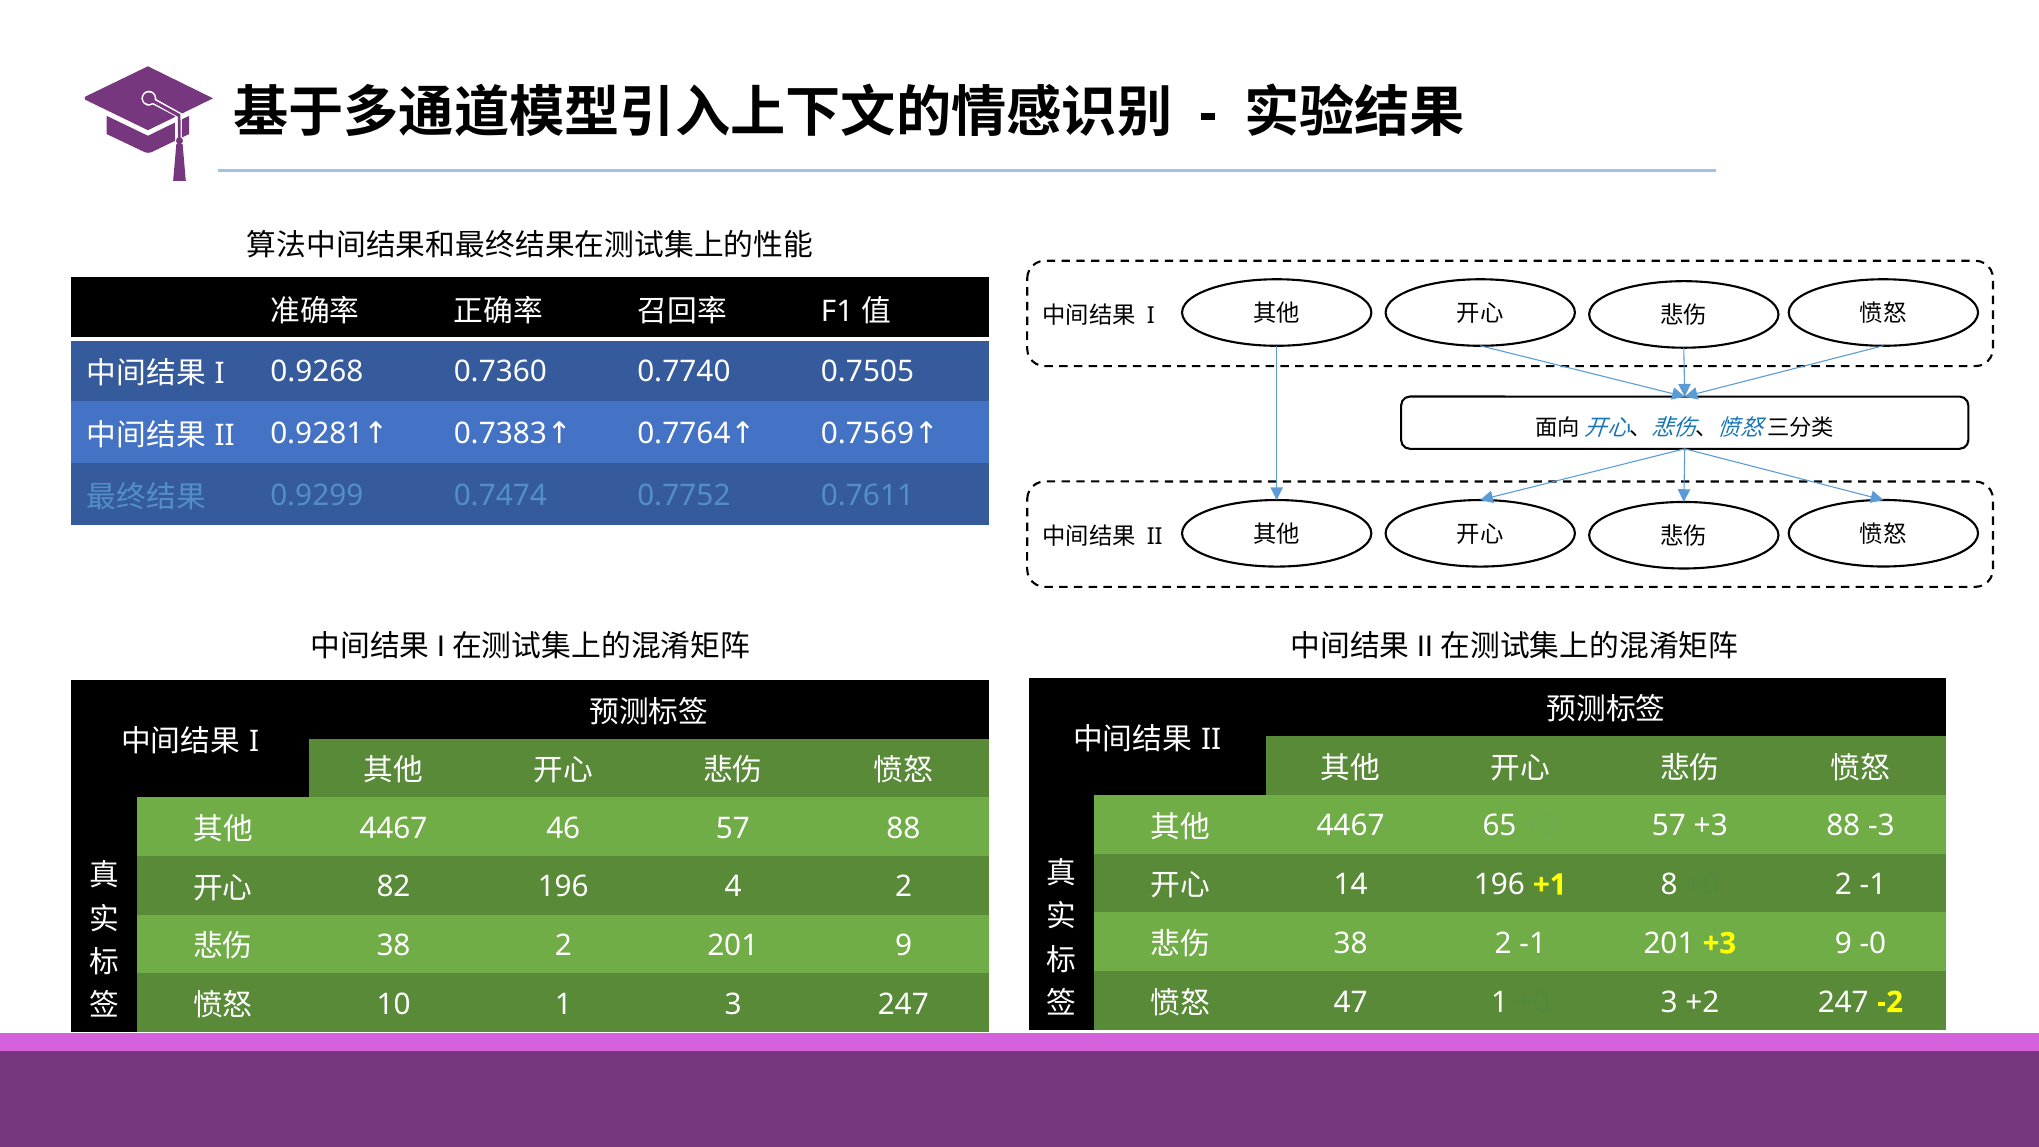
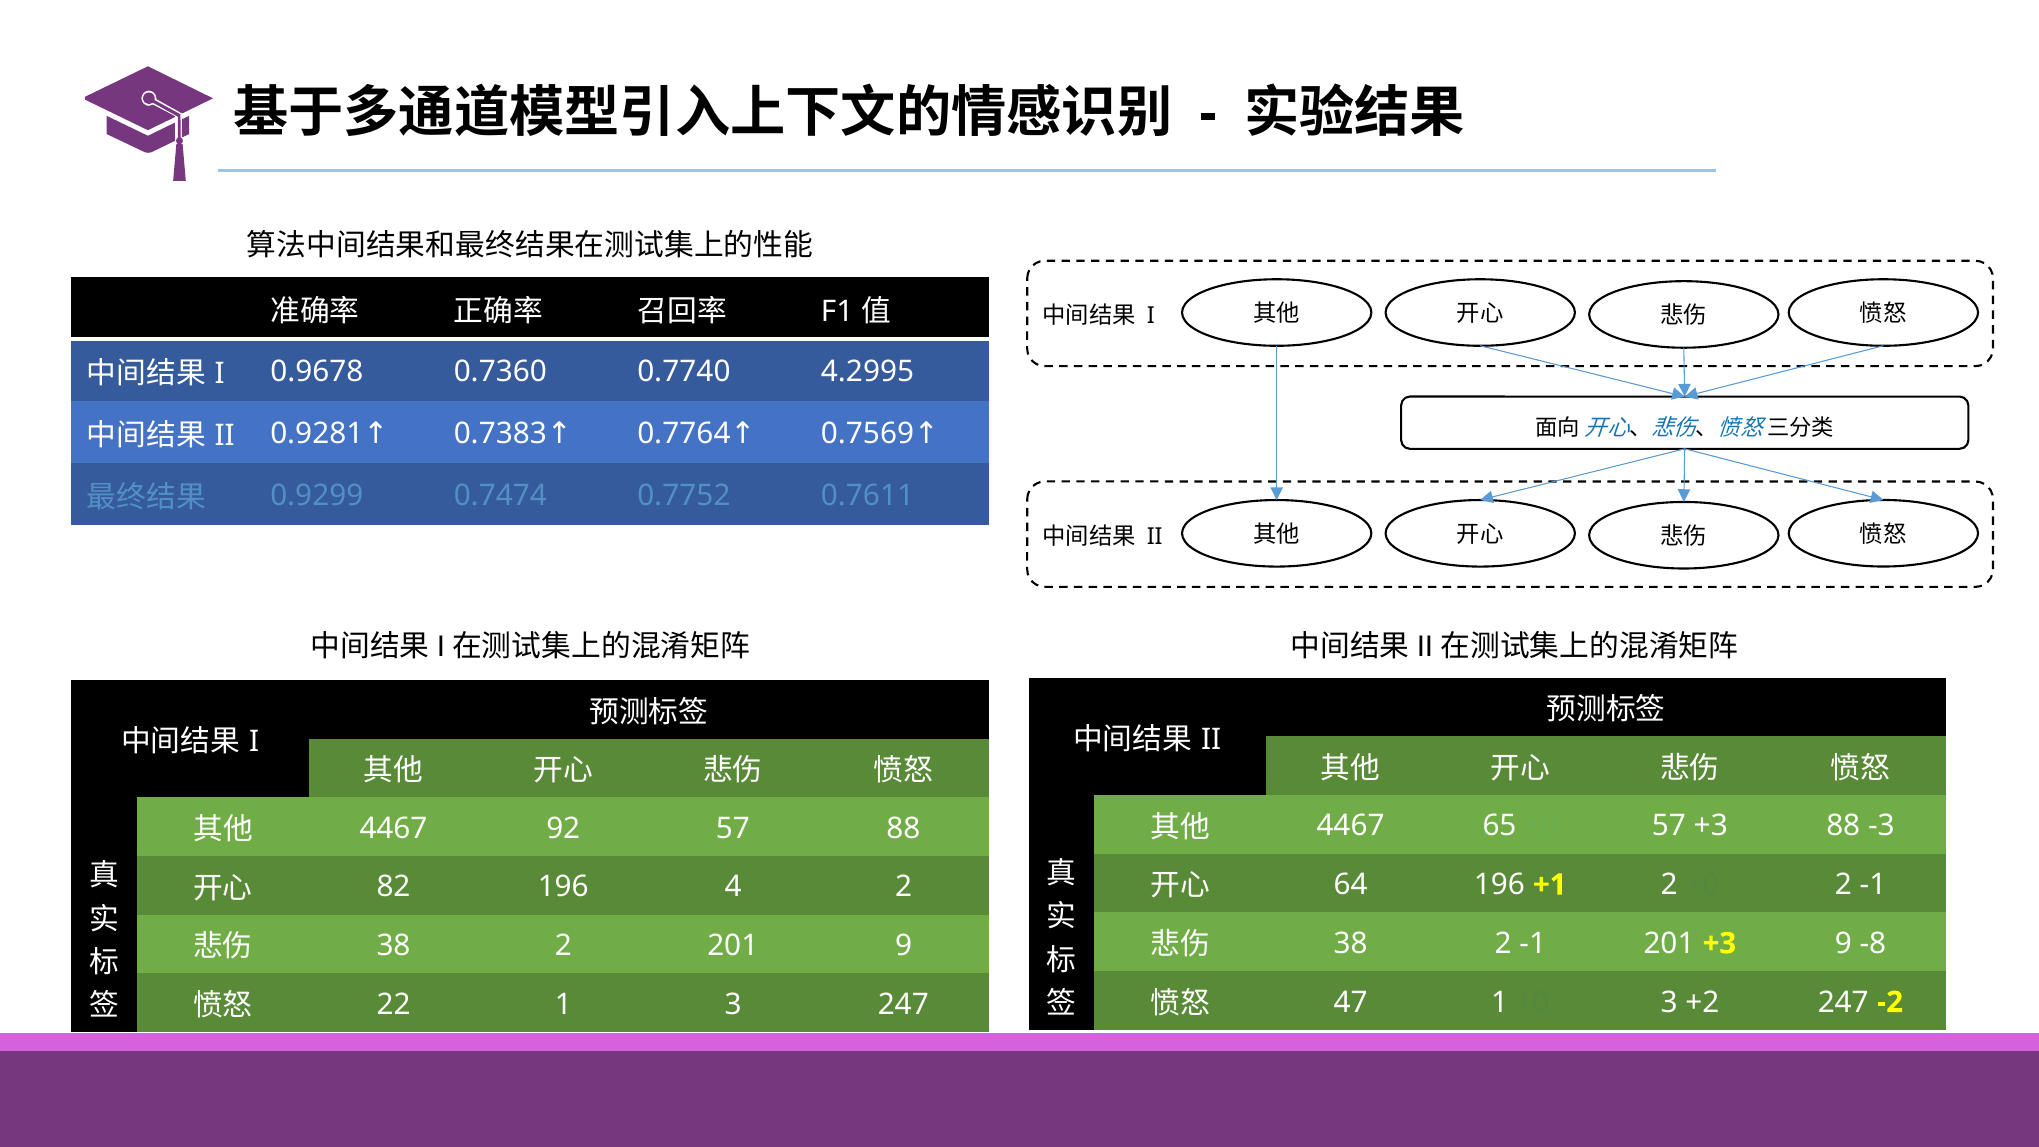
0.9268: 0.9268 -> 0.9678
0.7505: 0.7505 -> 4.2995
46: 46 -> 92
14: 14 -> 64
+1 8: 8 -> 2
-0: -0 -> -8
10: 10 -> 22
